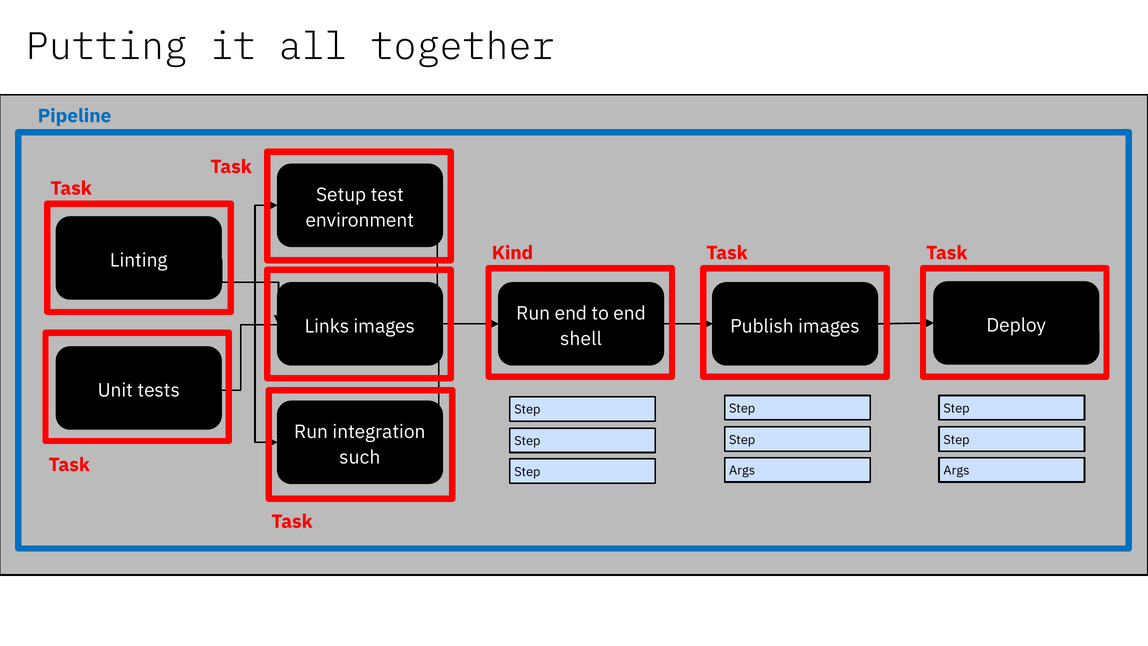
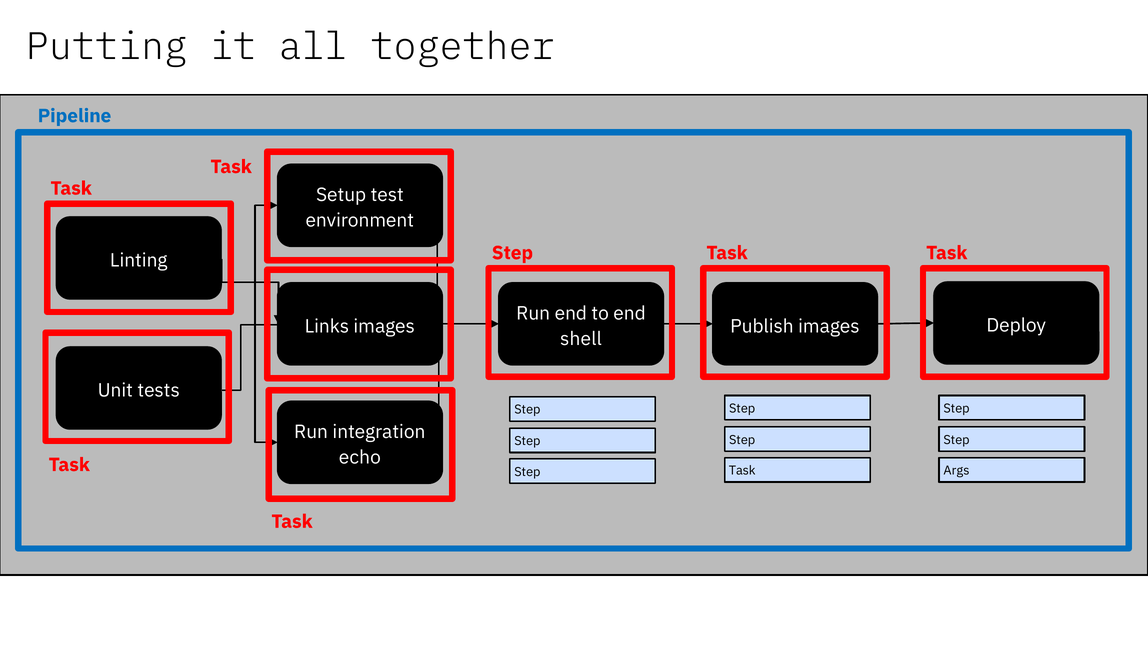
Kind at (512, 253): Kind -> Step
such: such -> echo
Args at (742, 470): Args -> Task
